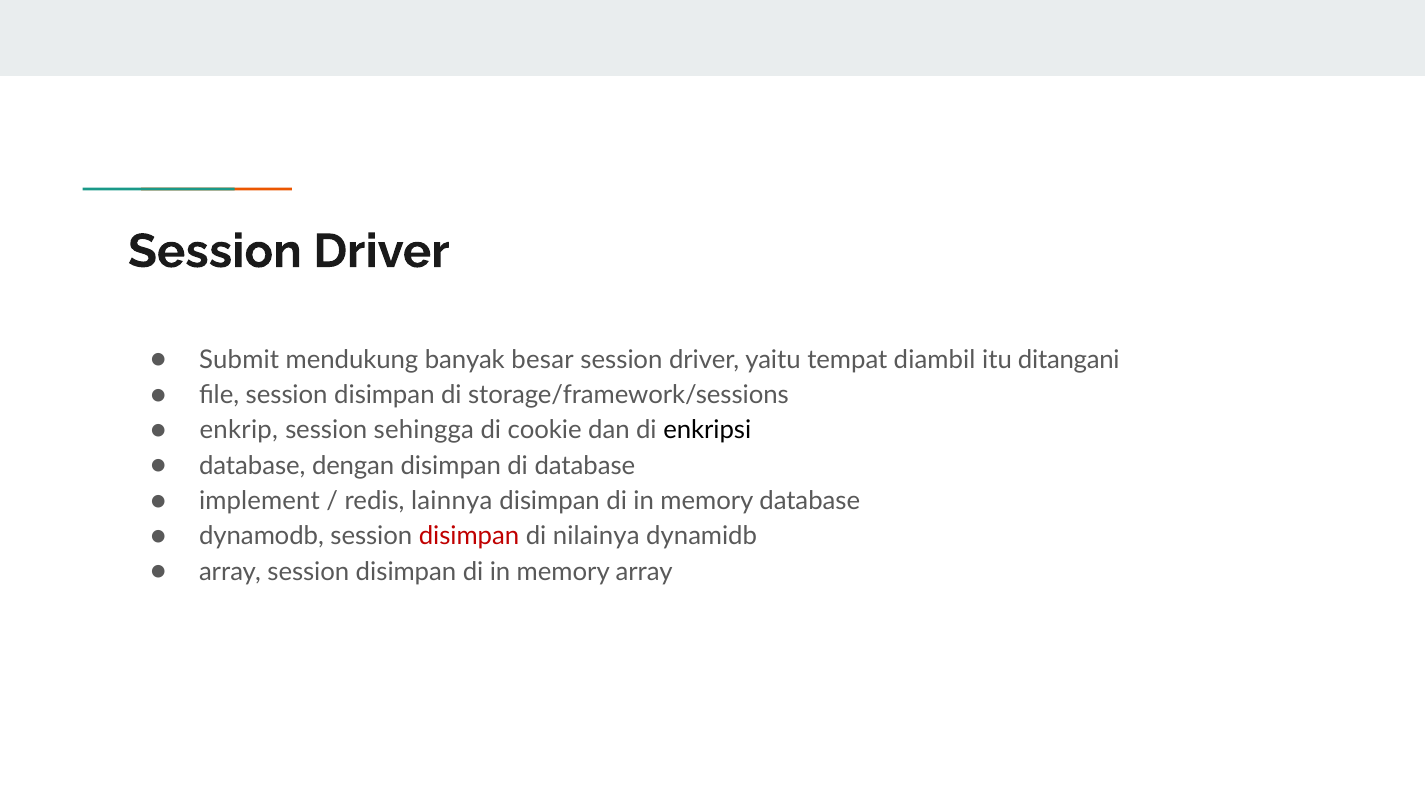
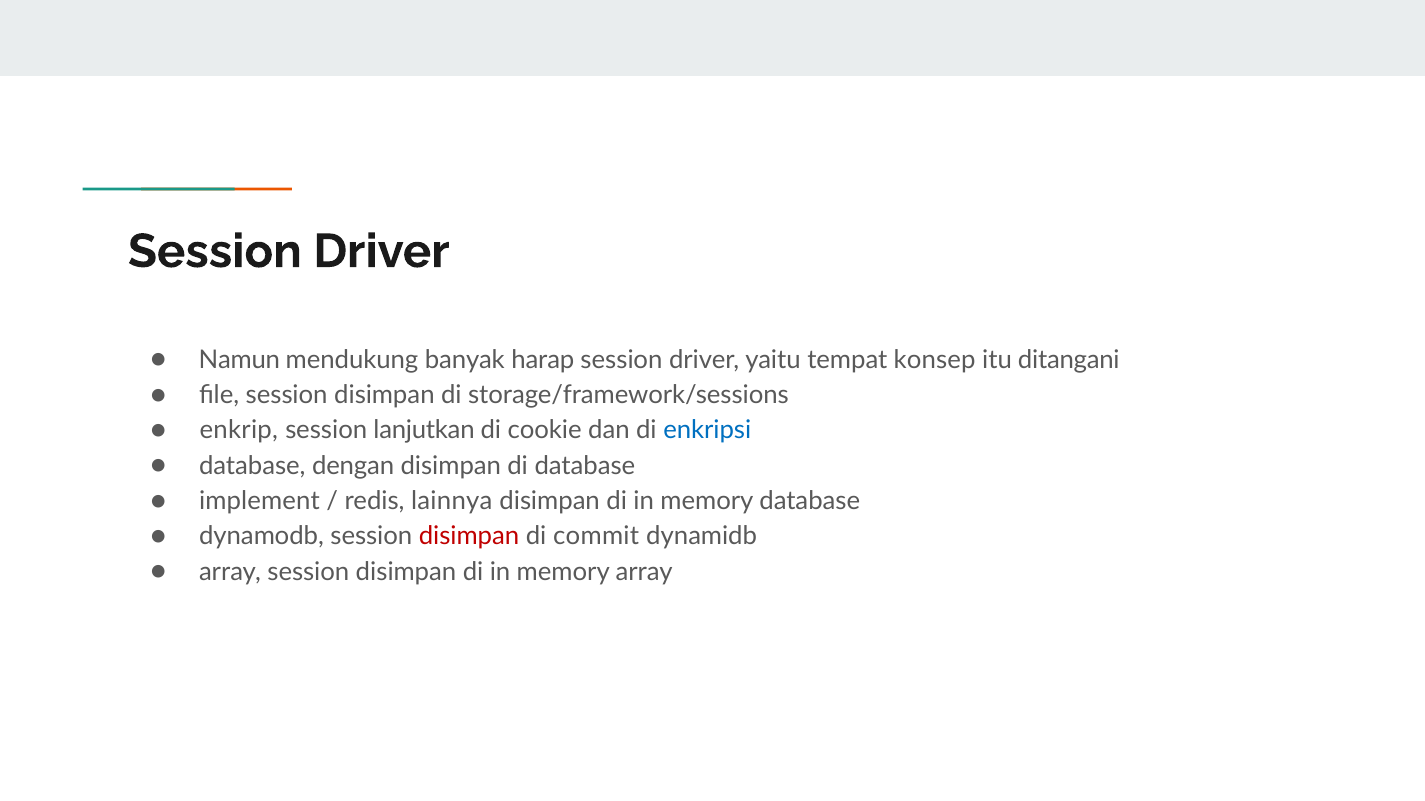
Submit: Submit -> Namun
besar: besar -> harap
diambil: diambil -> konsep
sehingga: sehingga -> lanjutkan
enkripsi colour: black -> blue
nilainya: nilainya -> commit
